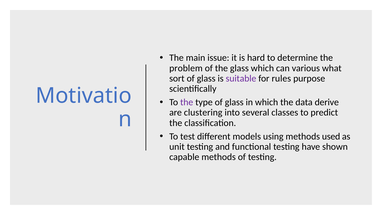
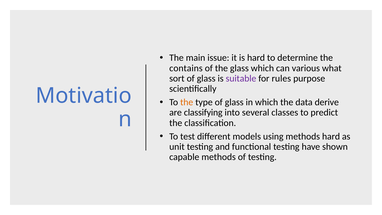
problem: problem -> contains
the at (187, 102) colour: purple -> orange
clustering: clustering -> classifying
methods used: used -> hard
